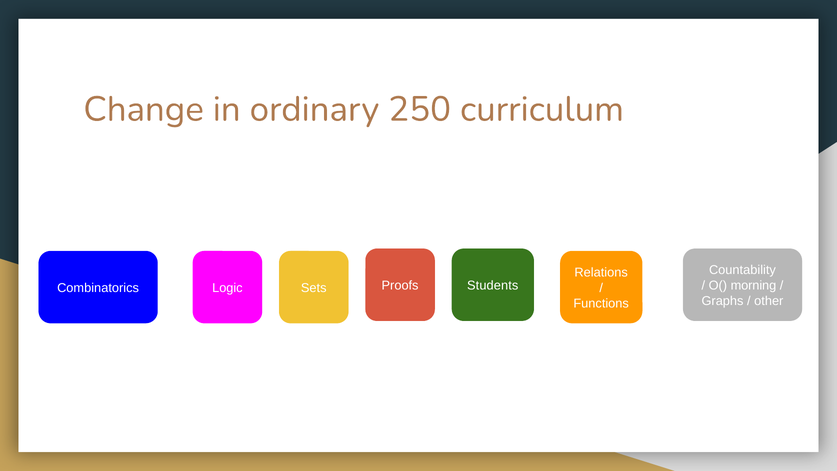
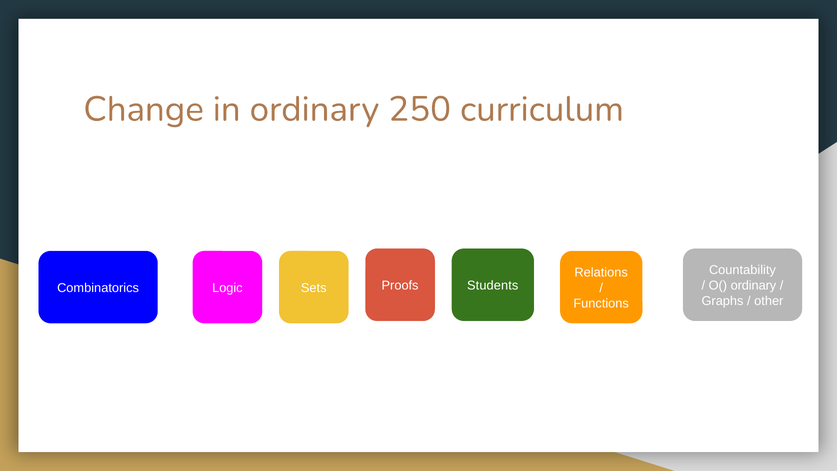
O( morning: morning -> ordinary
